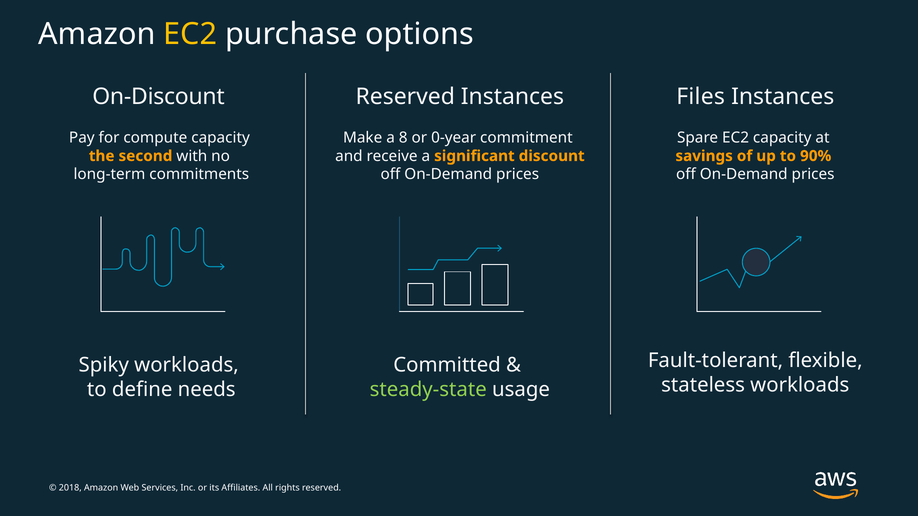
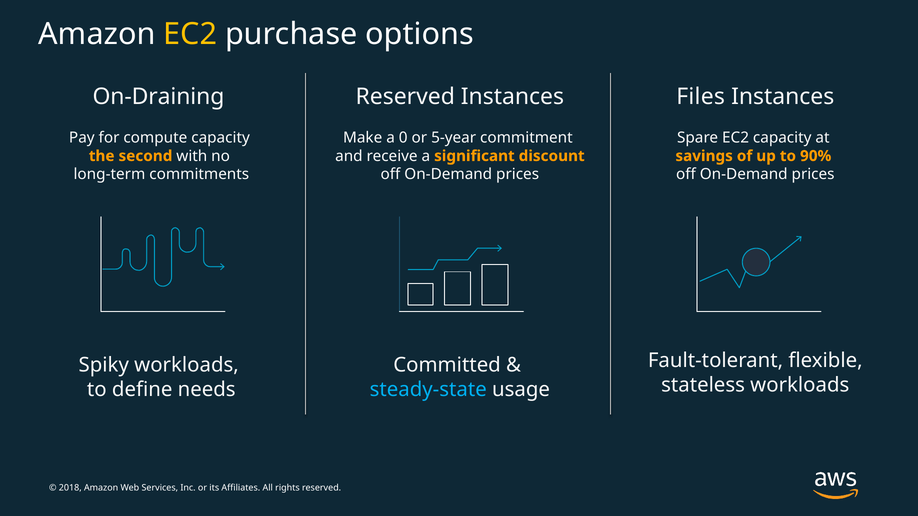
On-Discount: On-Discount -> On-Draining
8: 8 -> 0
0-year: 0-year -> 5-year
steady-state colour: light green -> light blue
